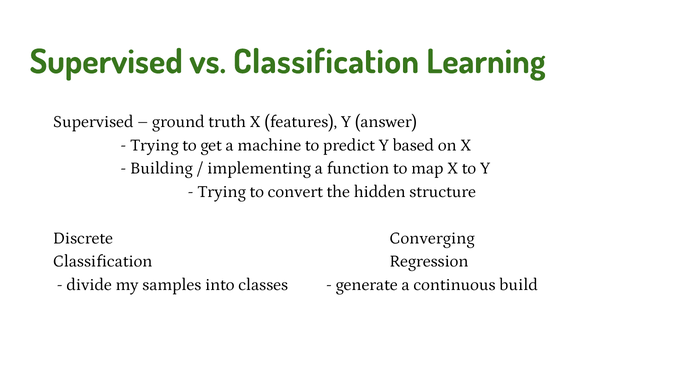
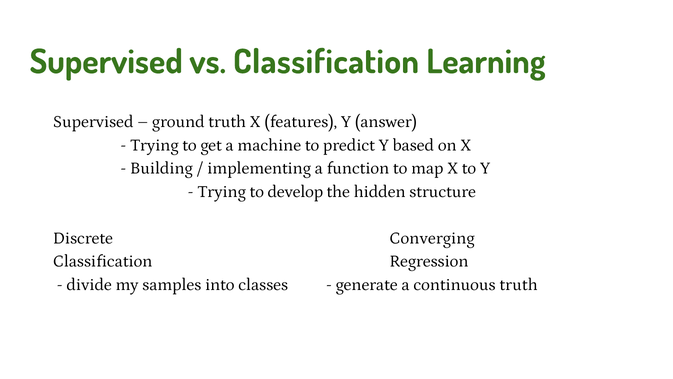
convert: convert -> develop
continuous build: build -> truth
